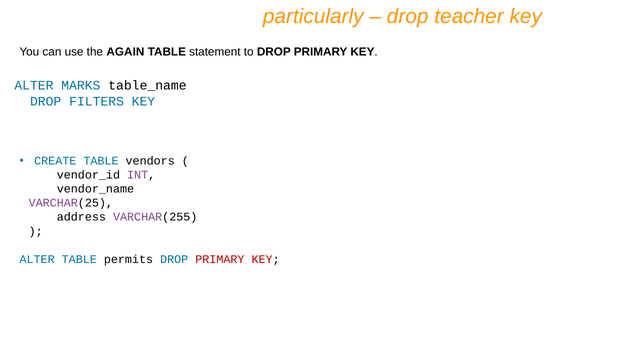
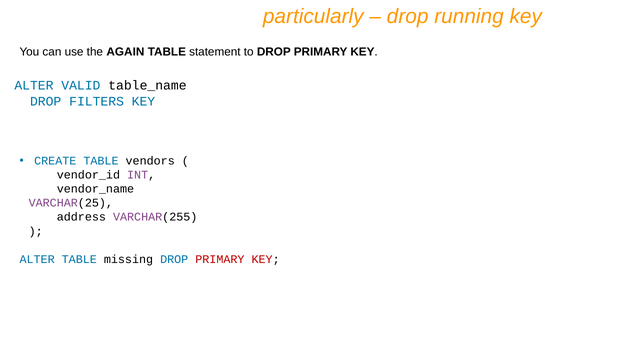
teacher: teacher -> running
MARKS: MARKS -> VALID
permits: permits -> missing
